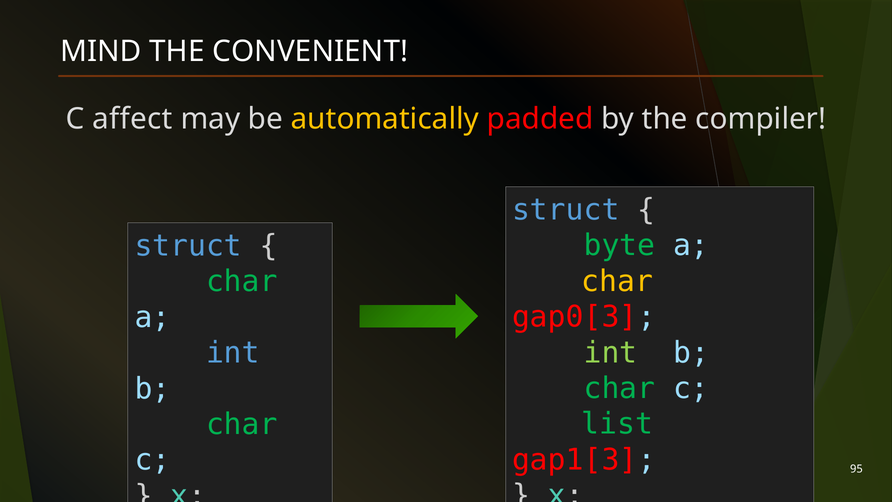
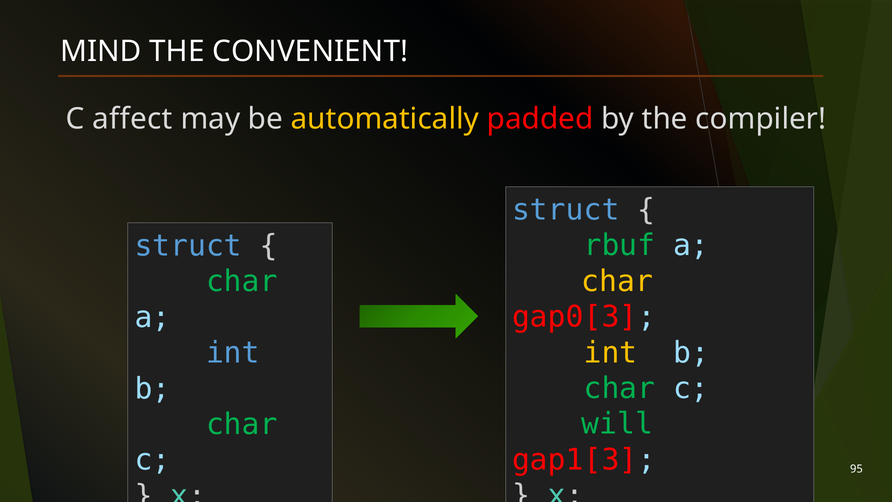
byte: byte -> rbuf
int at (611, 353) colour: light green -> yellow
list: list -> will
